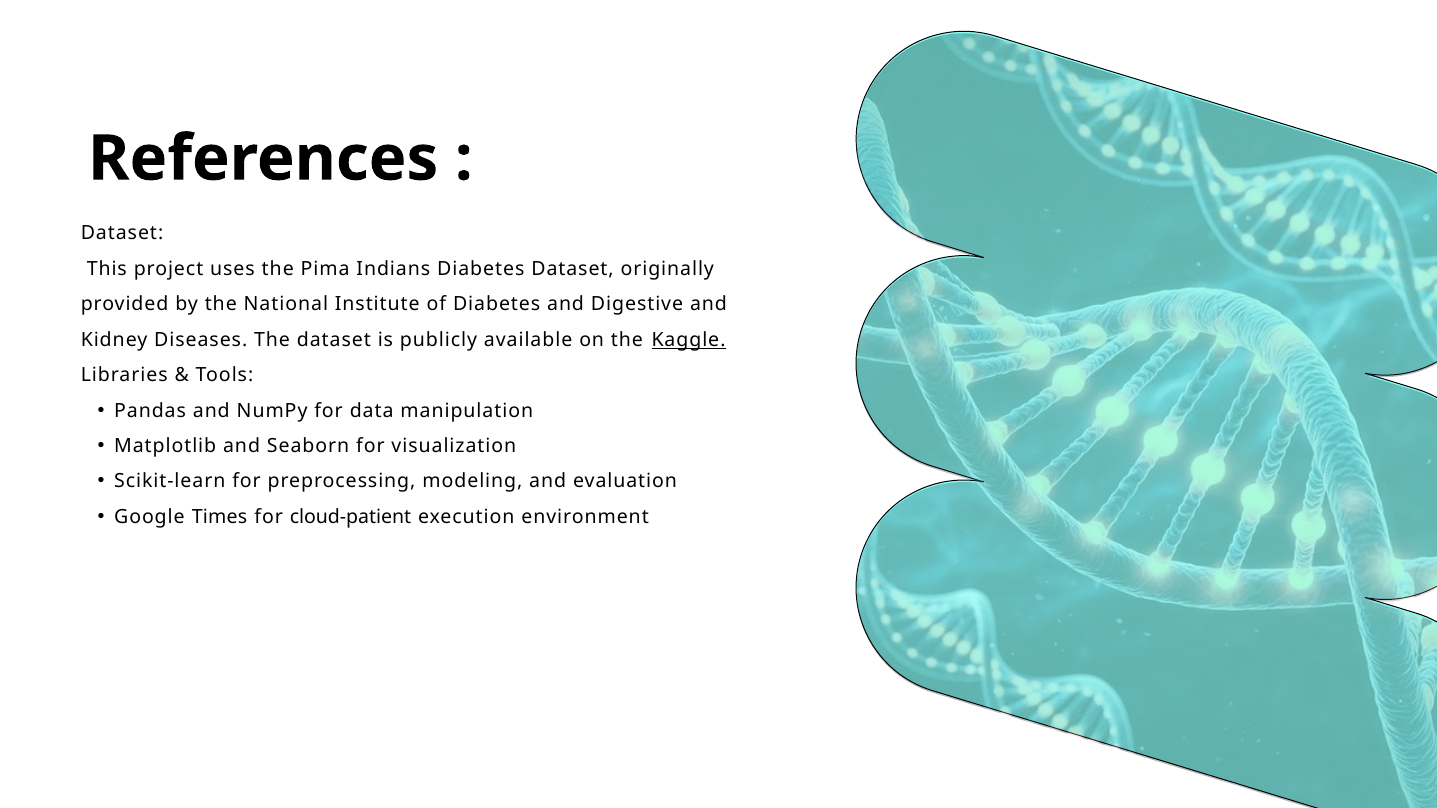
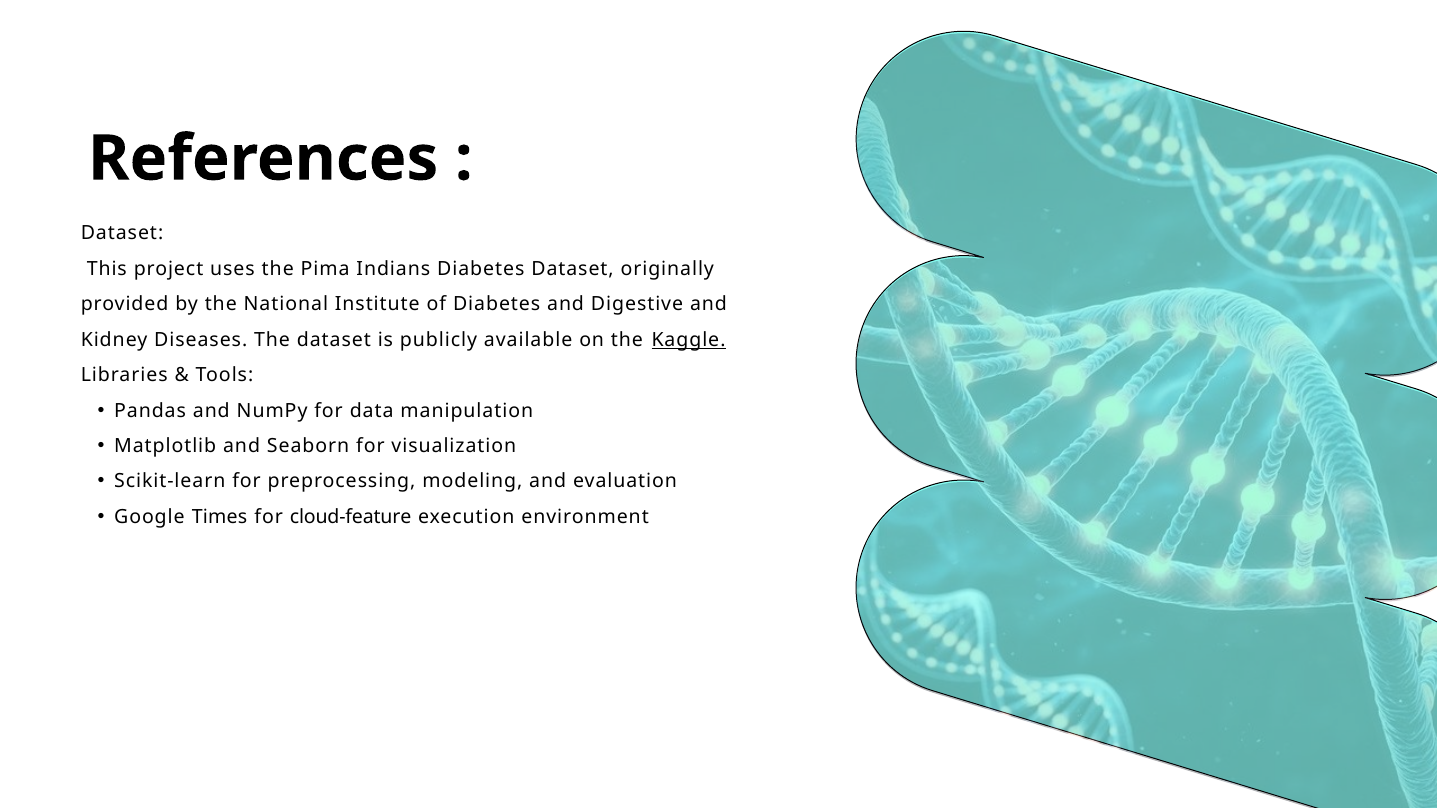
cloud-patient: cloud-patient -> cloud-feature
